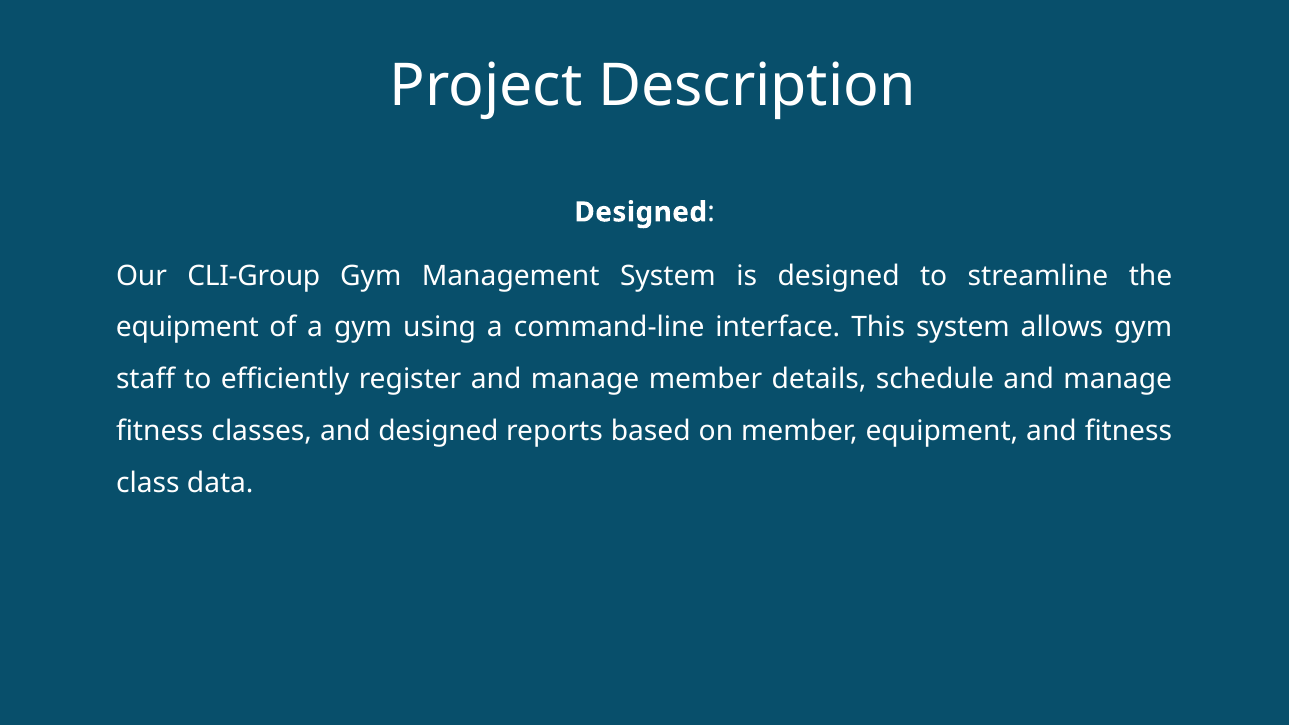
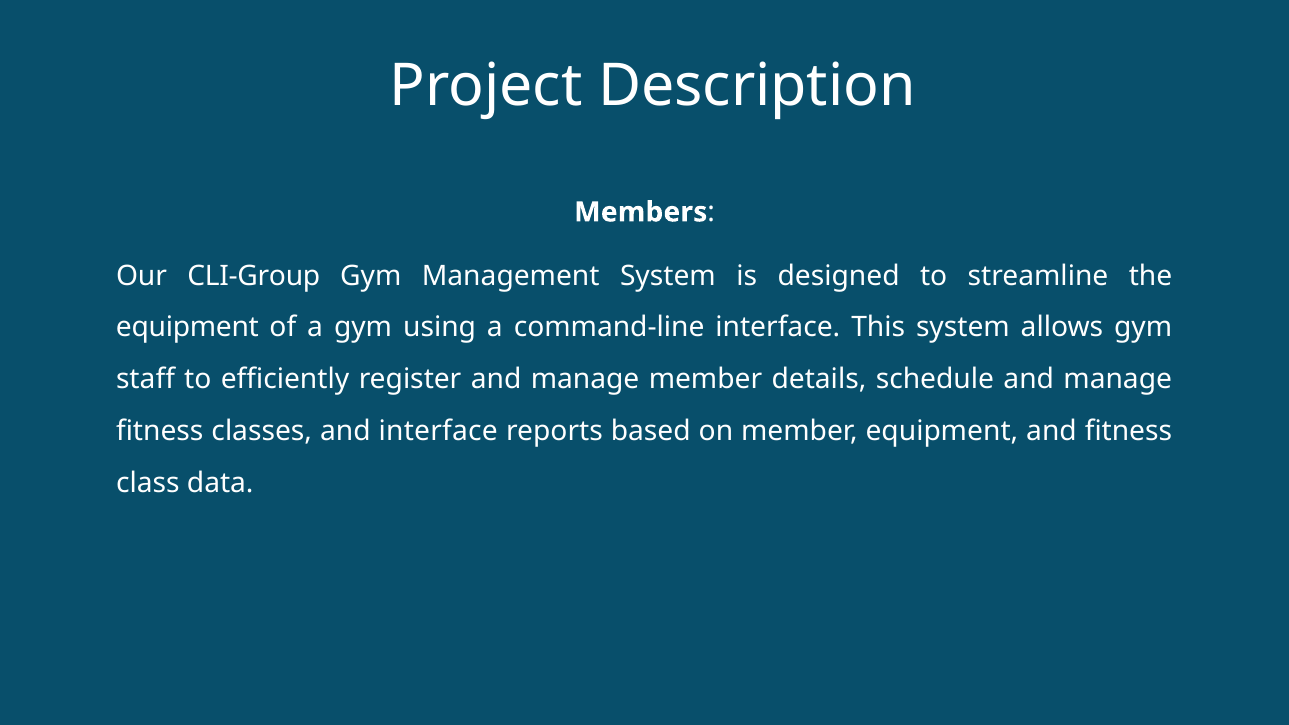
Designed at (641, 212): Designed -> Members
and designed: designed -> interface
